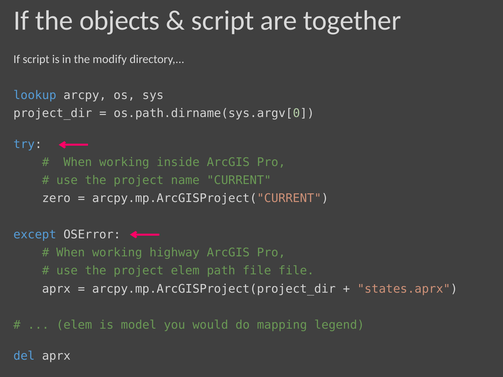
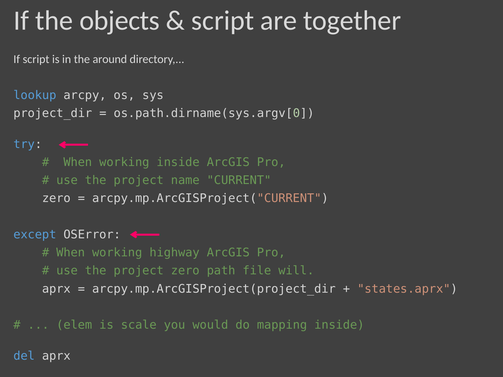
modify: modify -> around
project elem: elem -> zero
file file: file -> will
model: model -> scale
mapping legend: legend -> inside
